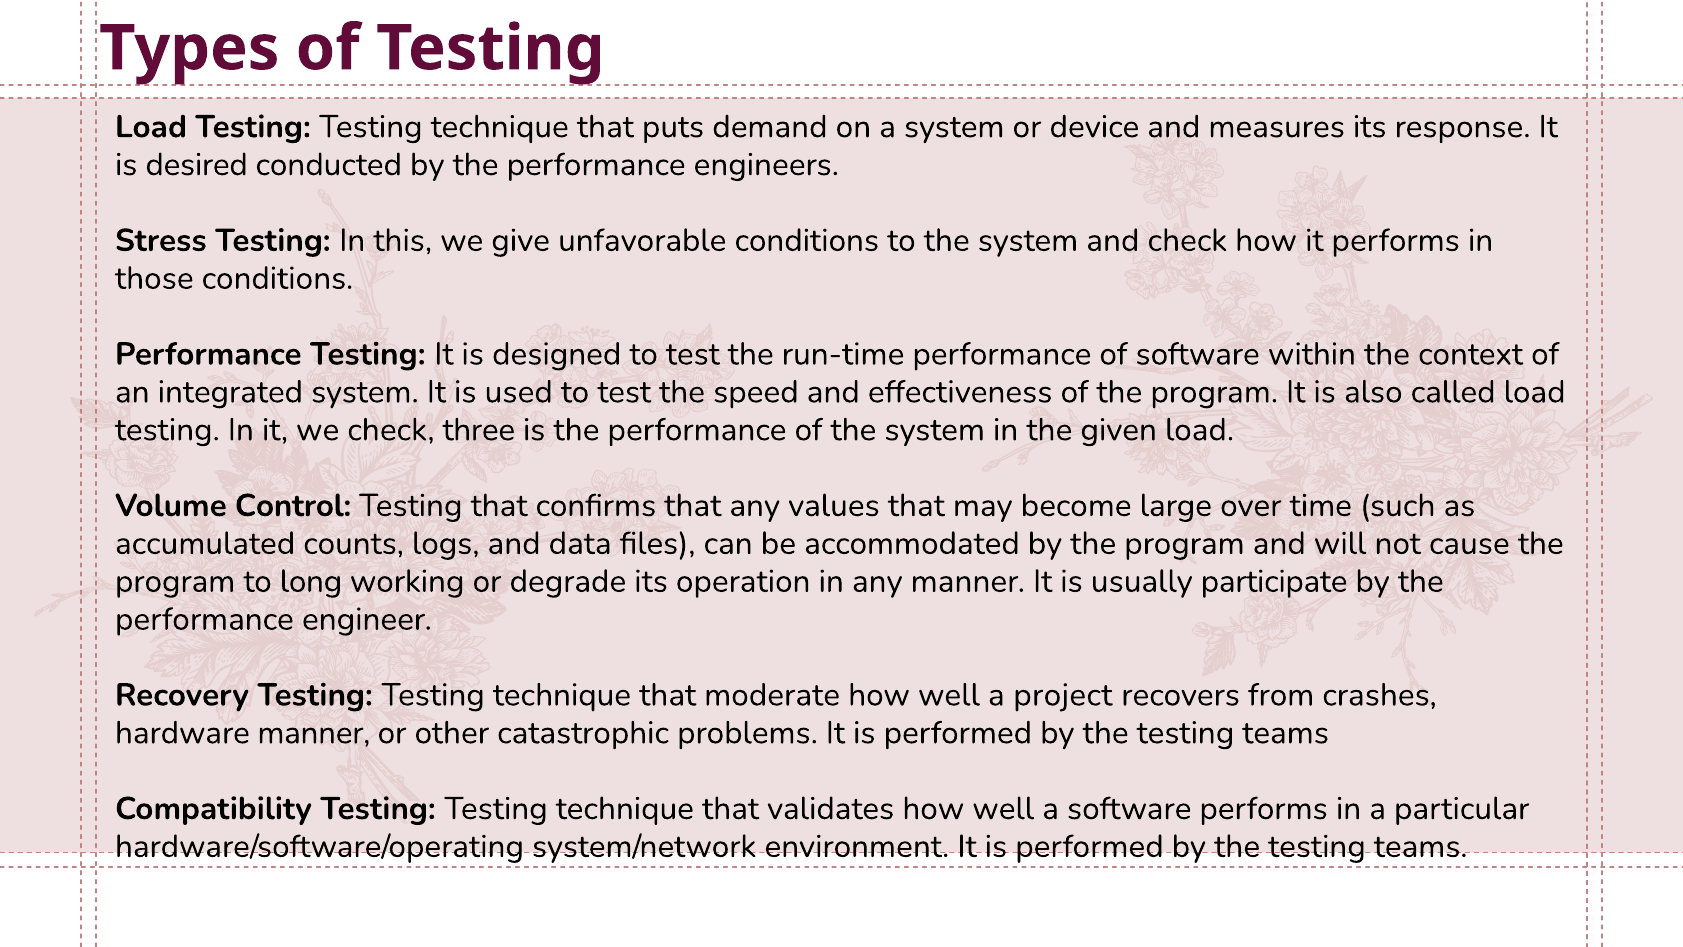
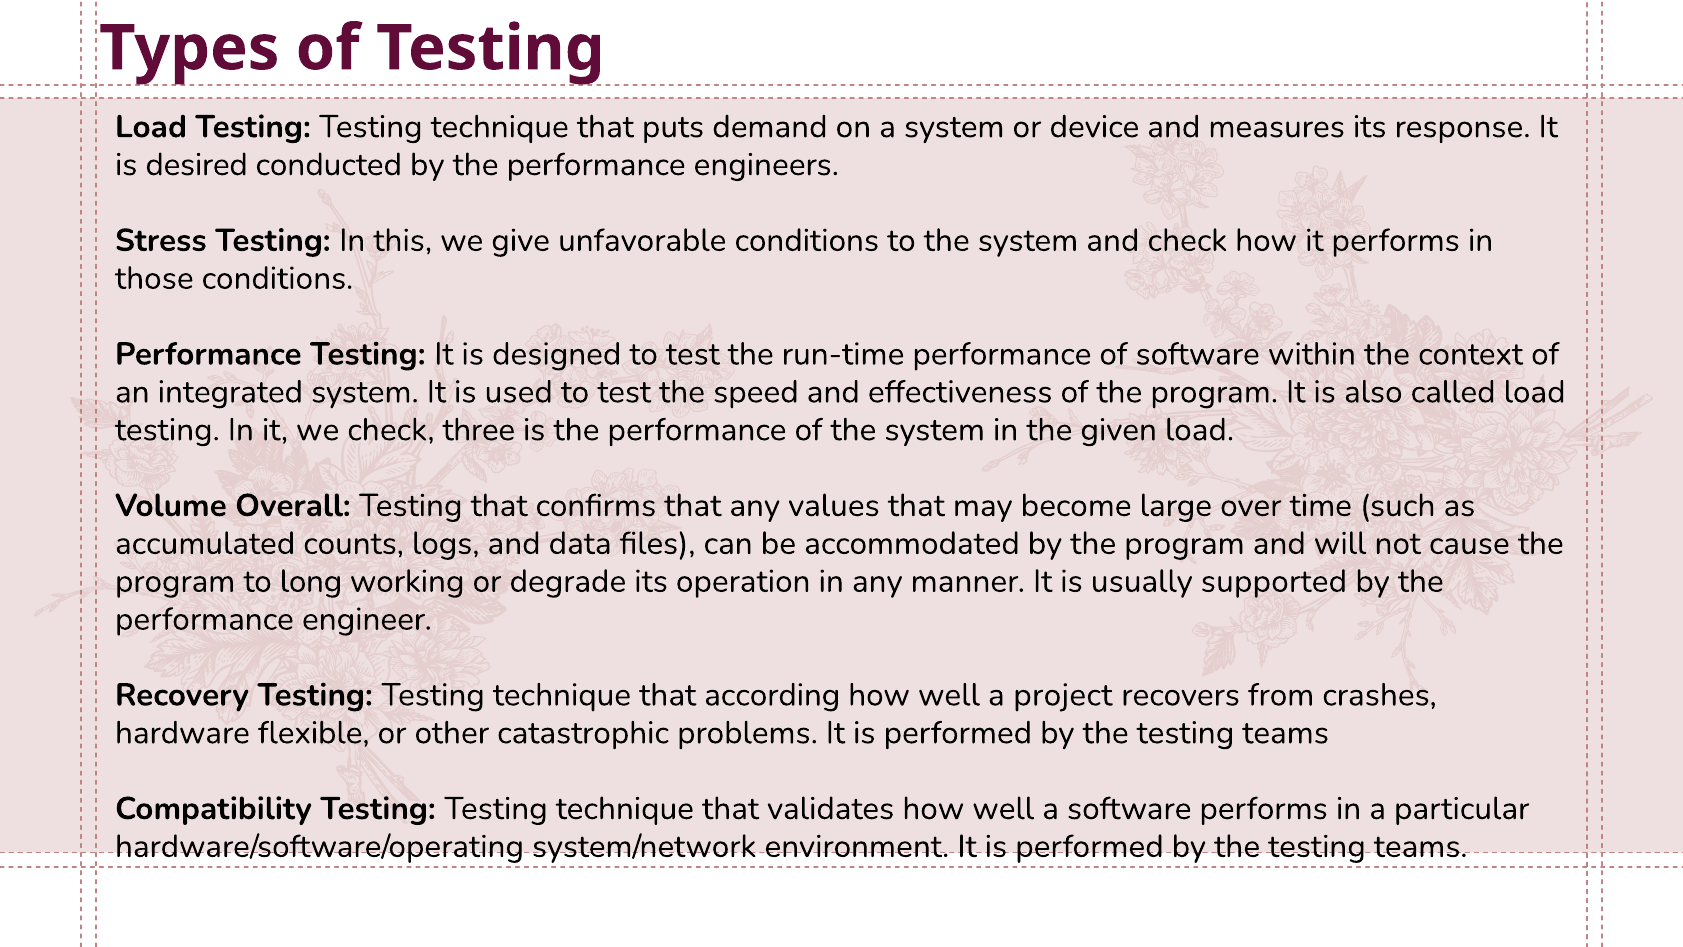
Control: Control -> Overall
participate: participate -> supported
moderate: moderate -> according
hardware manner: manner -> flexible
